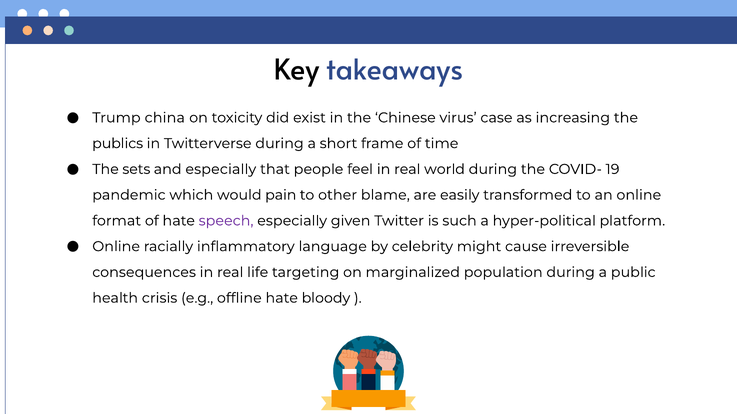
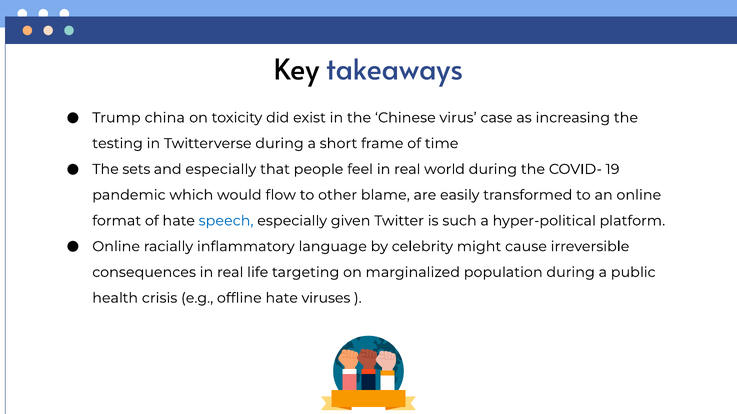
publics: publics -> testing
pain: pain -> flow
speech colour: purple -> blue
bloody: bloody -> viruses
